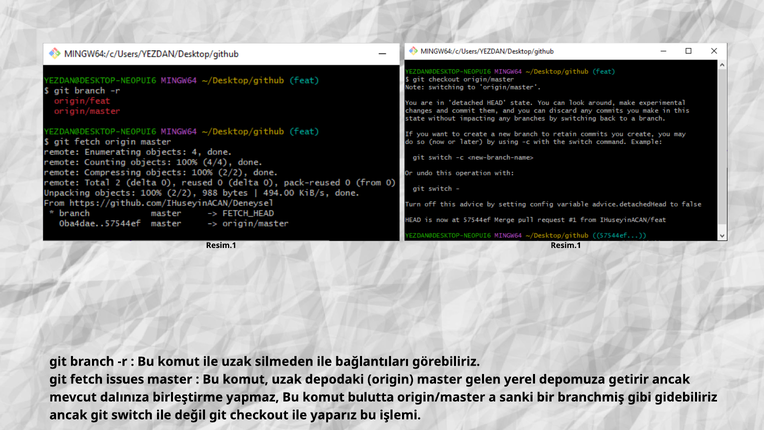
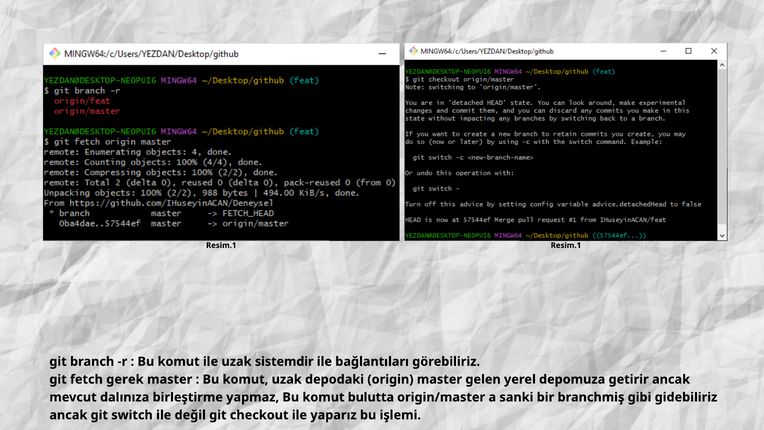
silmeden: silmeden -> sistemdir
issues: issues -> gerek
